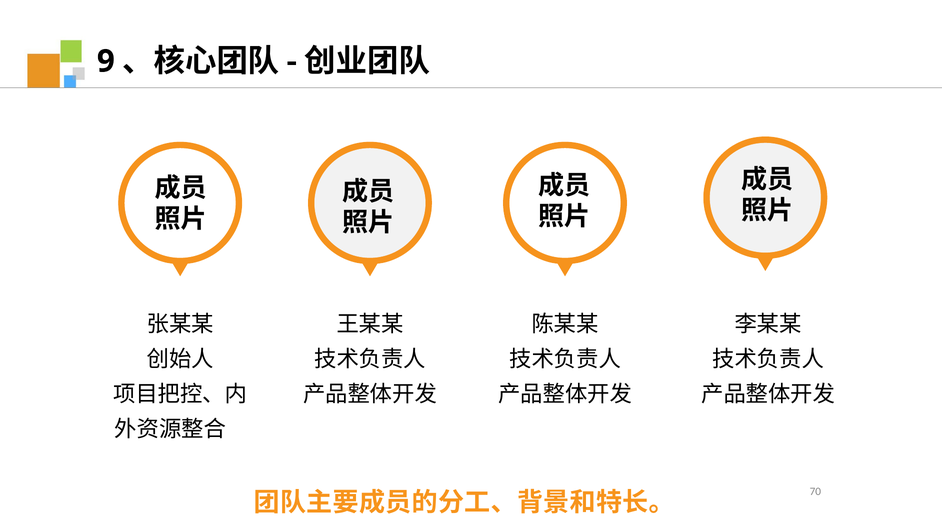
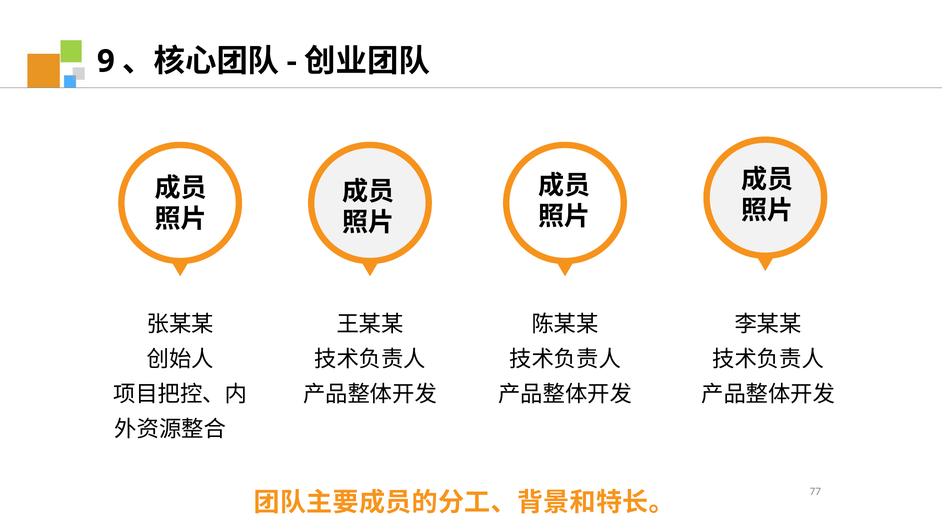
70: 70 -> 77
